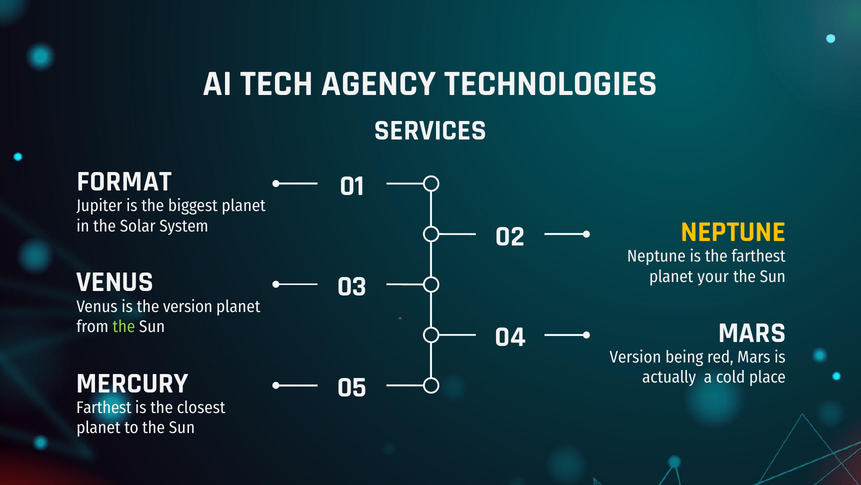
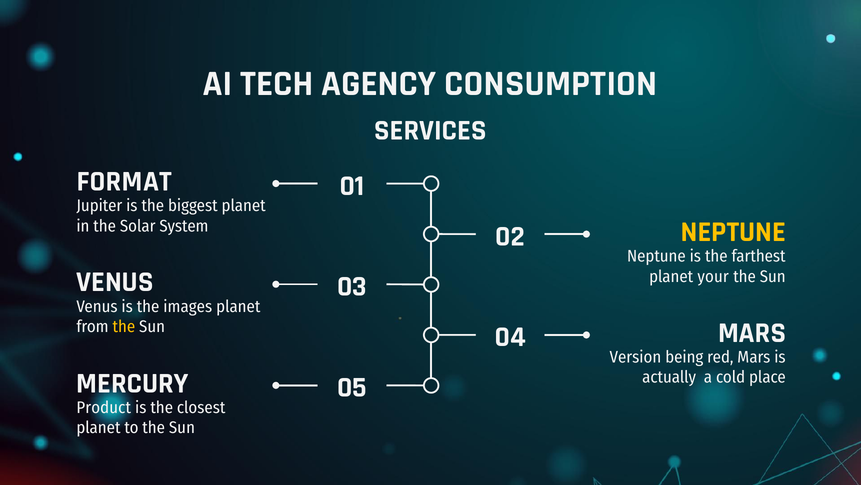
TECHNOLOGIES: TECHNOLOGIES -> CONSUMPTION
the version: version -> images
the at (124, 326) colour: light green -> yellow
Farthest at (104, 407): Farthest -> Product
